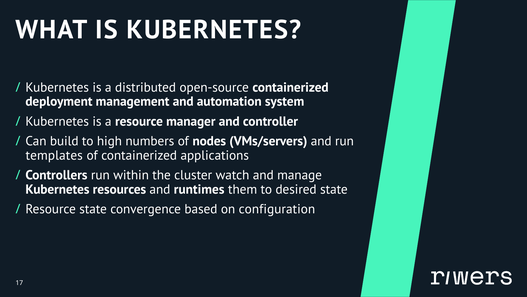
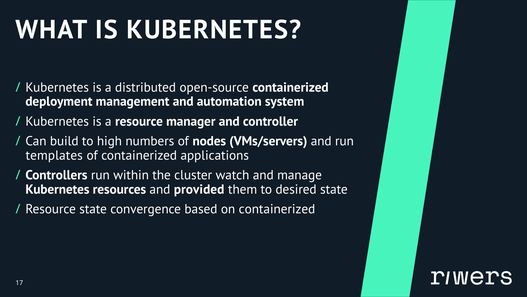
runtimes: runtimes -> provided
on configuration: configuration -> containerized
